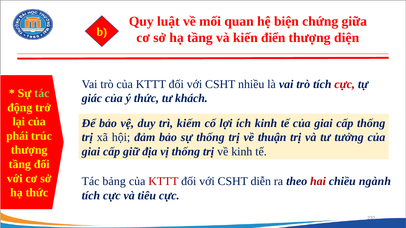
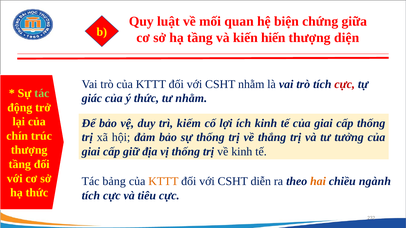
điển: điển -> hiến
CSHT nhiều: nhiều -> nhằm
tư khách: khách -> nhằm
phái: phái -> chín
thuận: thuận -> thắng
KTTT at (163, 182) colour: red -> orange
hai colour: red -> orange
